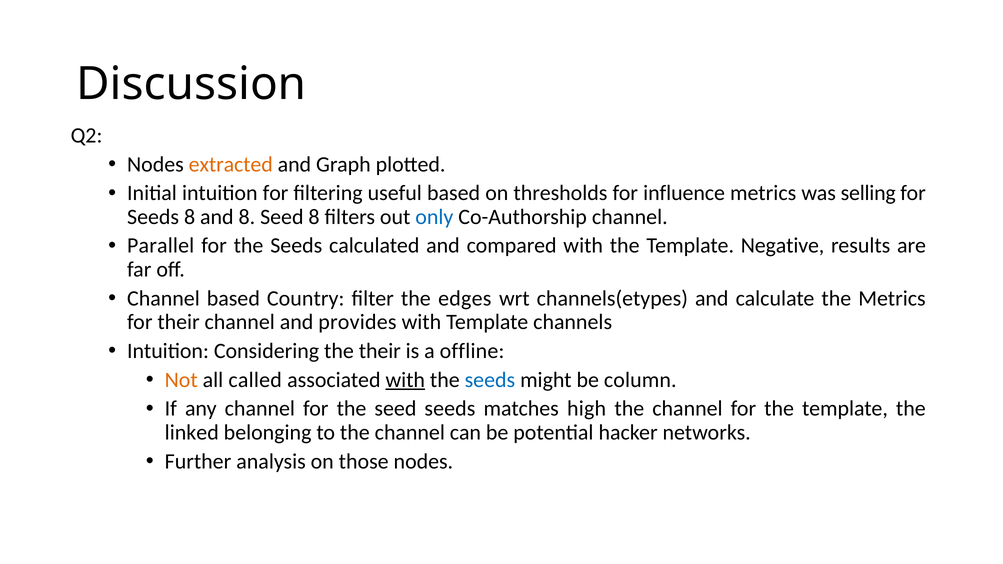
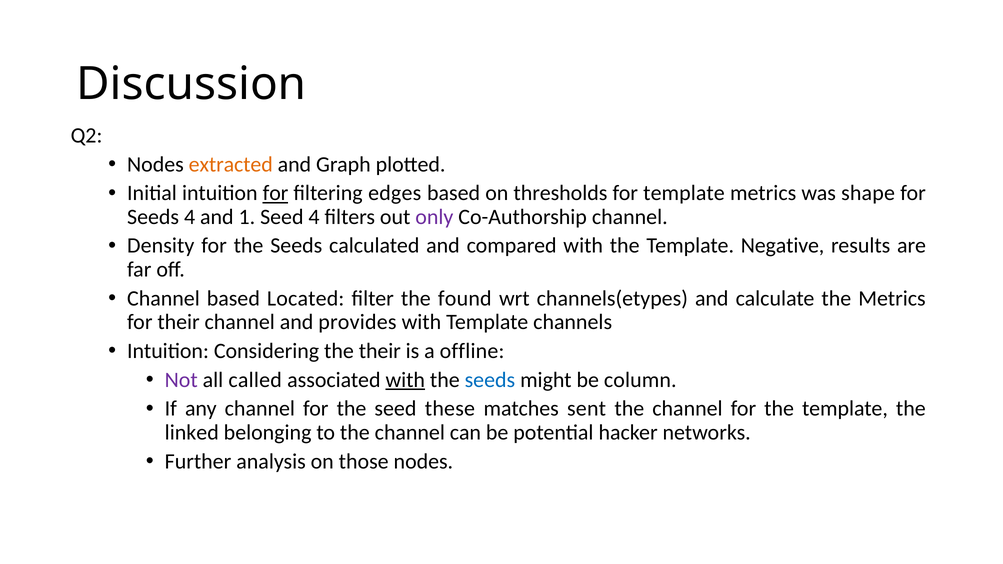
for at (276, 193) underline: none -> present
useful: useful -> edges
for influence: influence -> template
selling: selling -> shape
Seeds 8: 8 -> 4
and 8: 8 -> 1
Seed 8: 8 -> 4
only colour: blue -> purple
Parallel: Parallel -> Density
Country: Country -> Located
edges: edges -> found
Not colour: orange -> purple
seed seeds: seeds -> these
high: high -> sent
